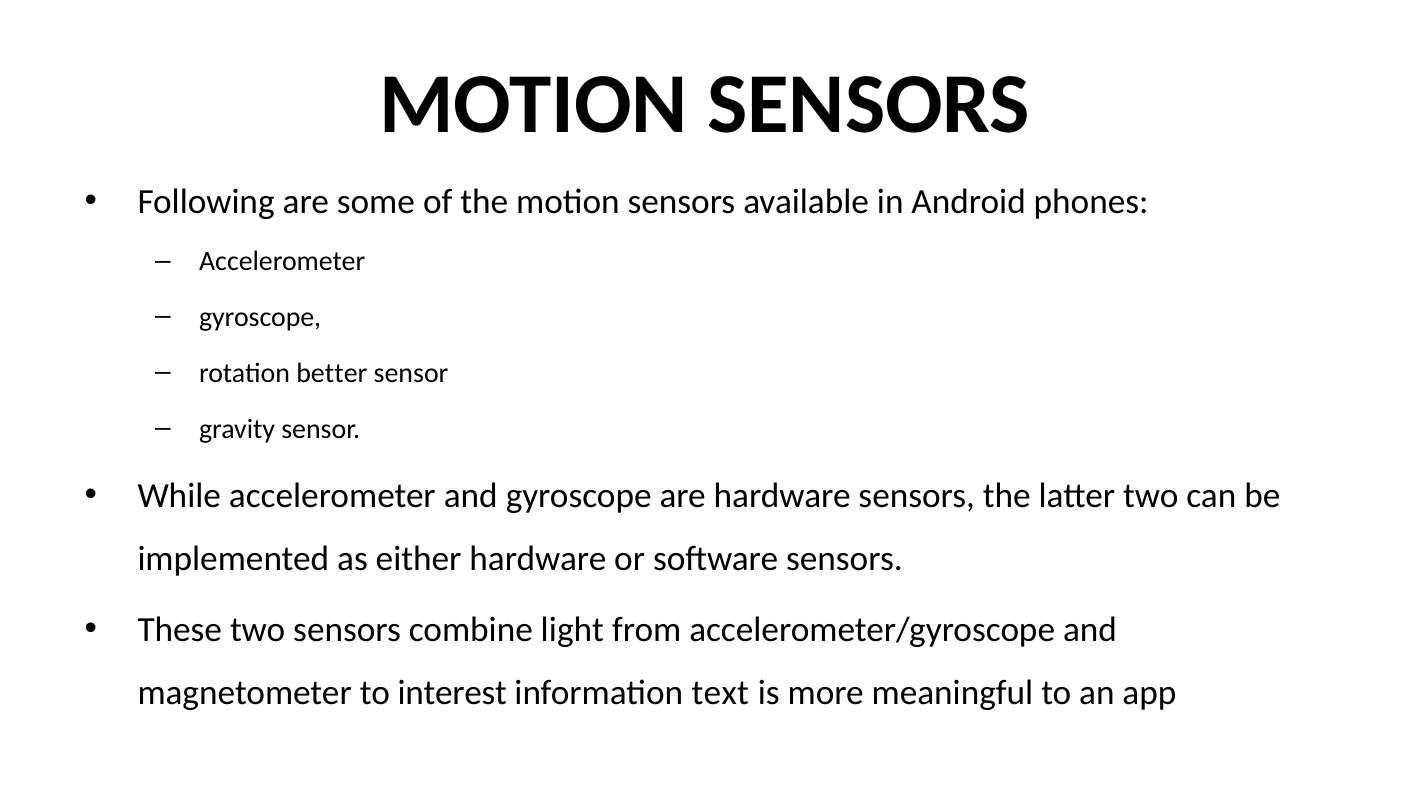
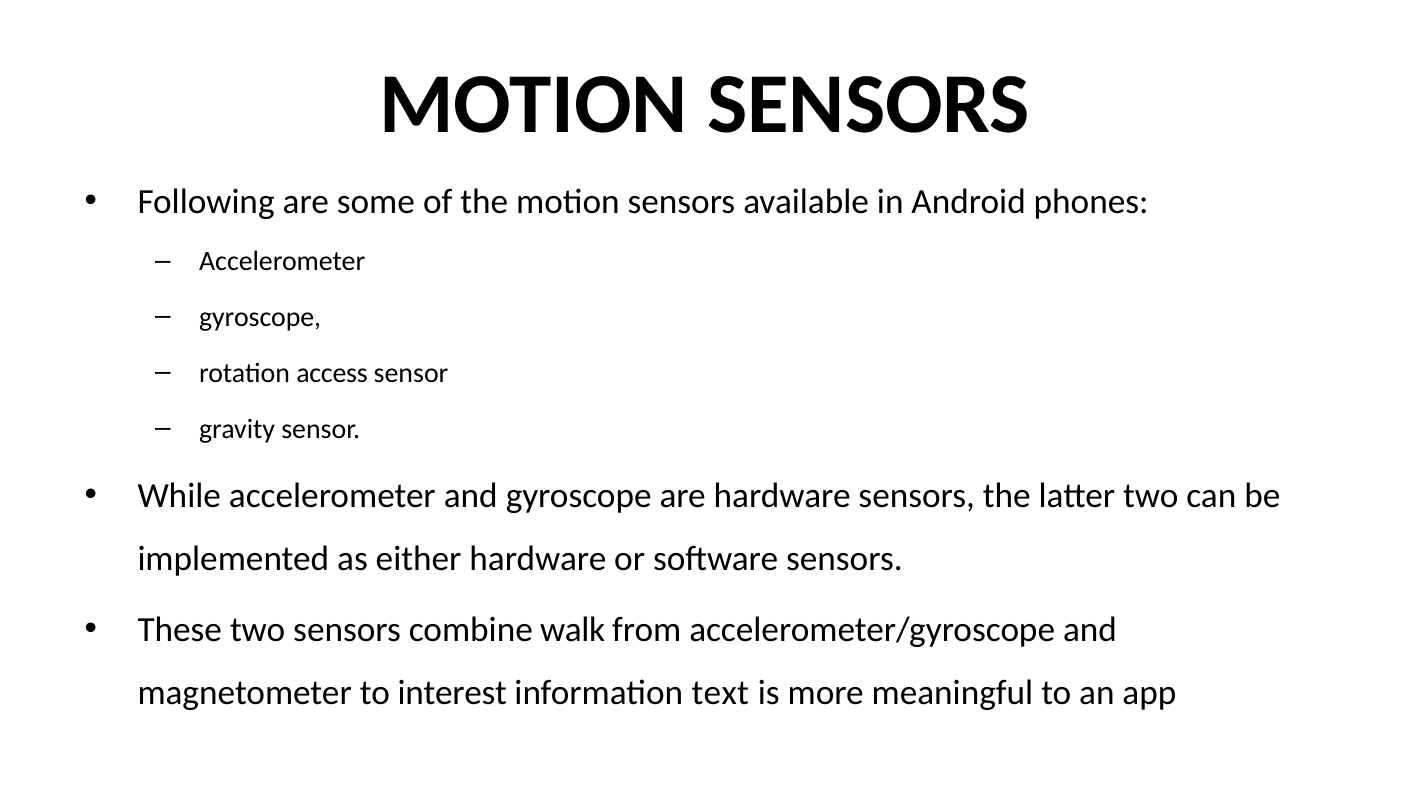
better: better -> access
light: light -> walk
